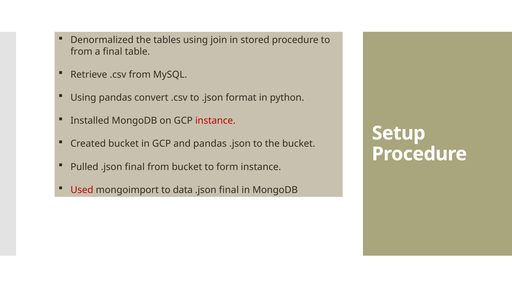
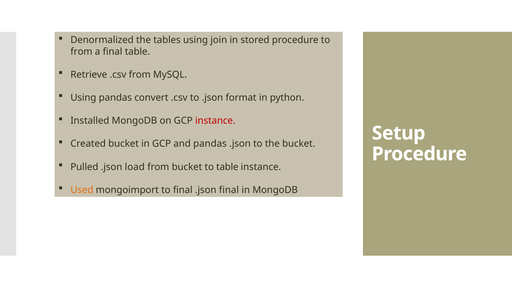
Pulled .json final: final -> load
to form: form -> table
Used colour: red -> orange
to data: data -> final
